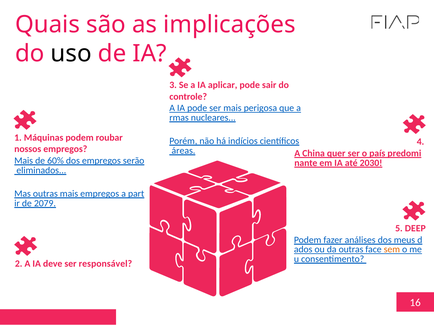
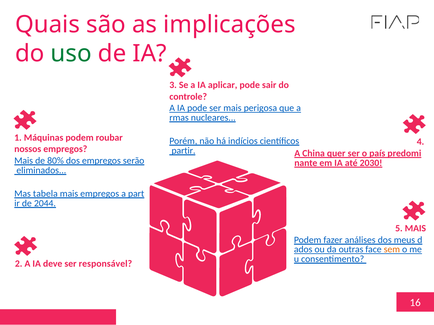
uso colour: black -> green
áreas: áreas -> partir
60%: 60% -> 80%
Mas outras: outras -> tabela
2079: 2079 -> 2044
5 DEEP: DEEP -> MAIS
